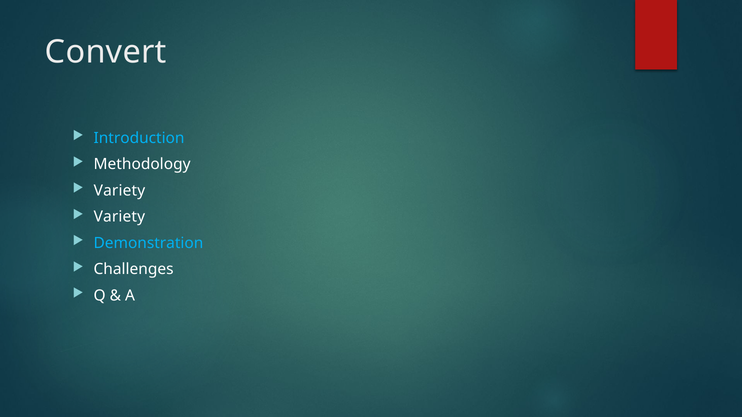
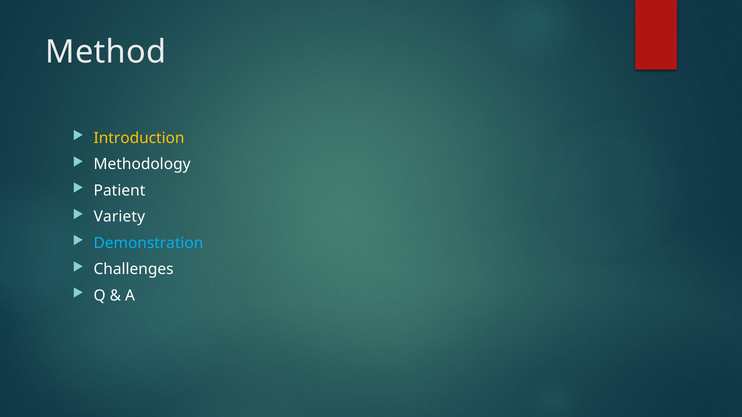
Convert: Convert -> Method
Introduction colour: light blue -> yellow
Variety at (119, 191): Variety -> Patient
